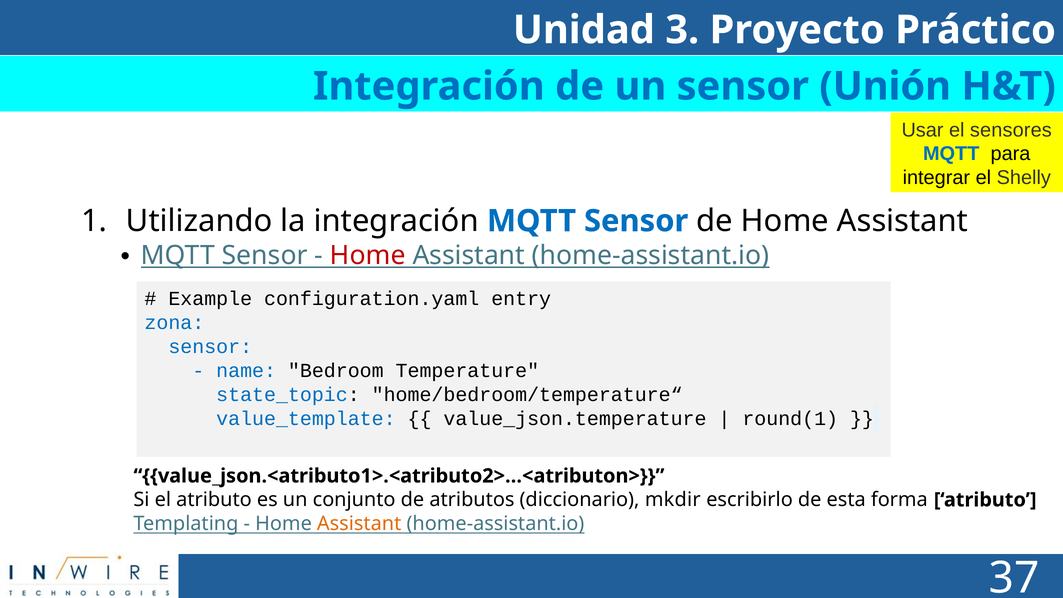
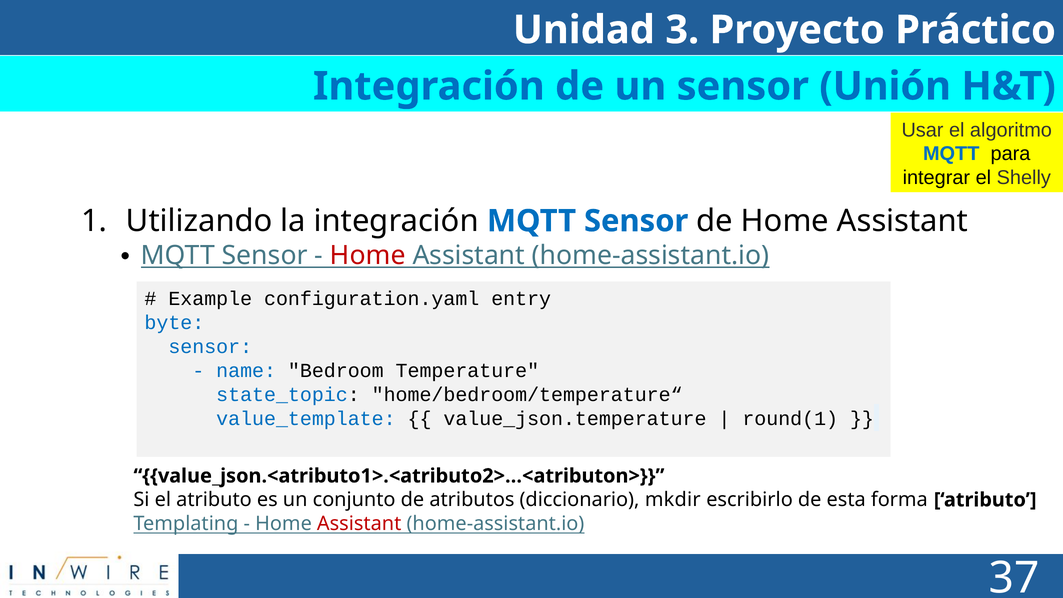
sensores: sensores -> algoritmo
zona: zona -> byte
Assistant at (359, 524) colour: orange -> red
